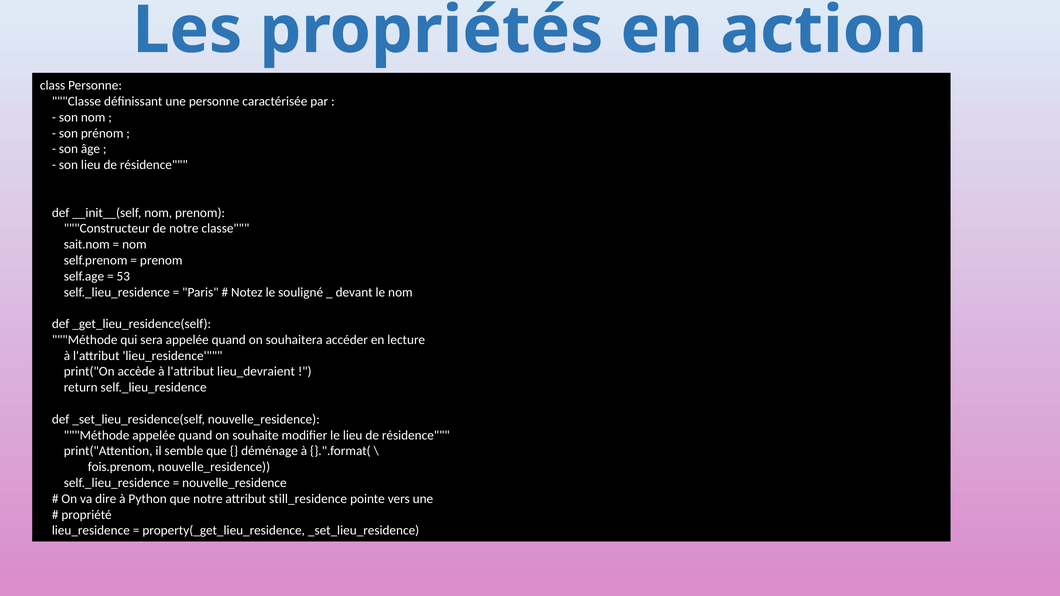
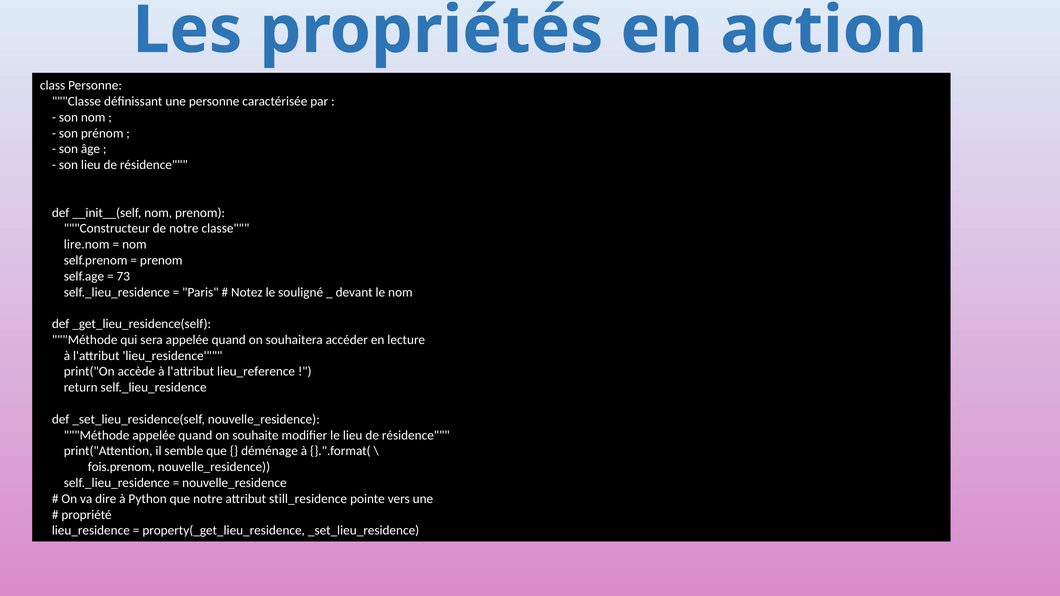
sait.nom: sait.nom -> lire.nom
53: 53 -> 73
lieu_devraient: lieu_devraient -> lieu_reference
